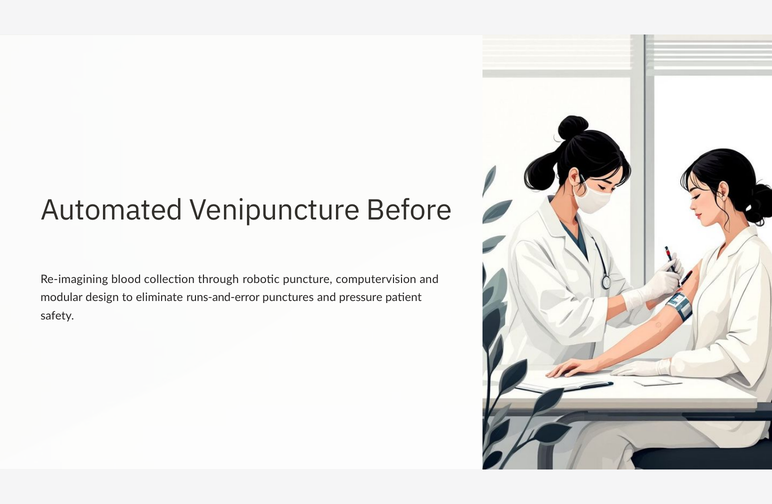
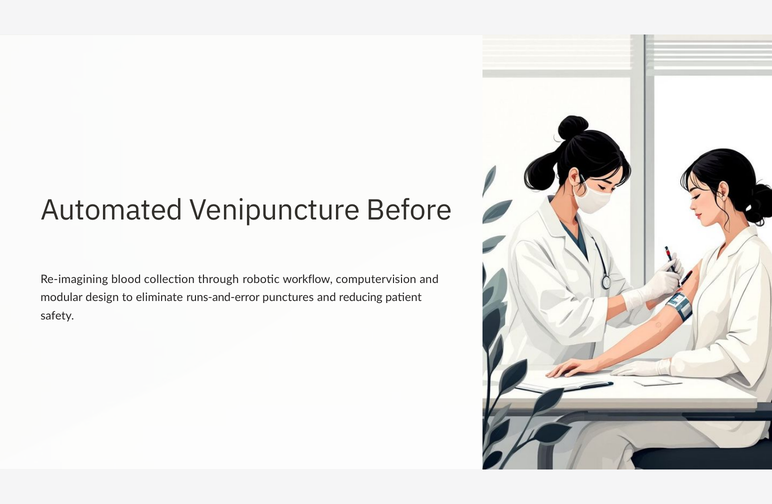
puncture: puncture -> workflow
pressure: pressure -> reducing
